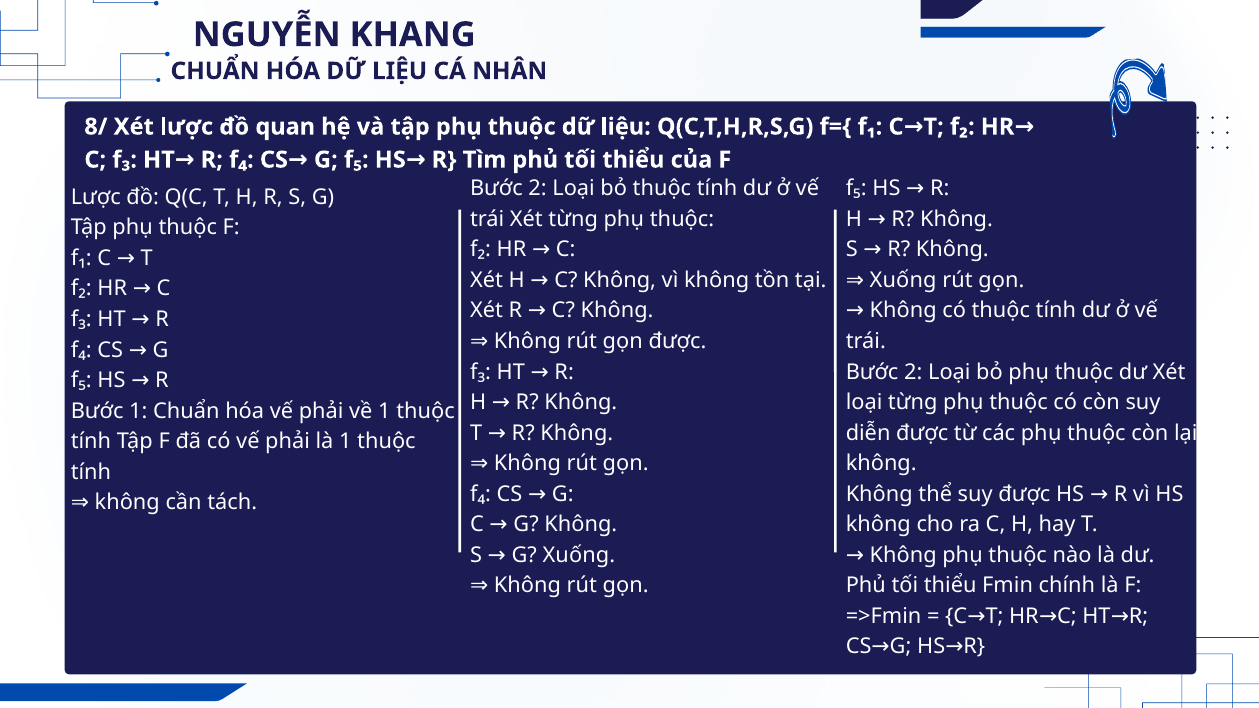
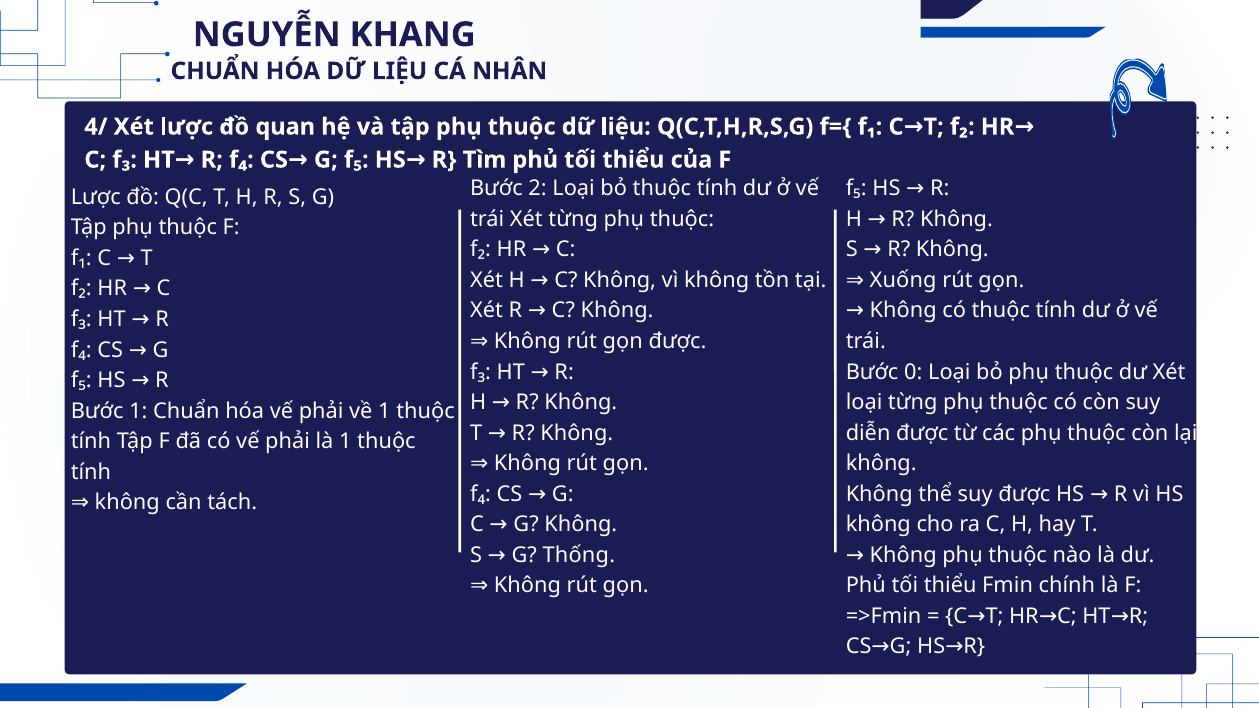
8/: 8/ -> 4/
2 at (913, 372): 2 -> 0
G Xuống: Xuống -> Thống
